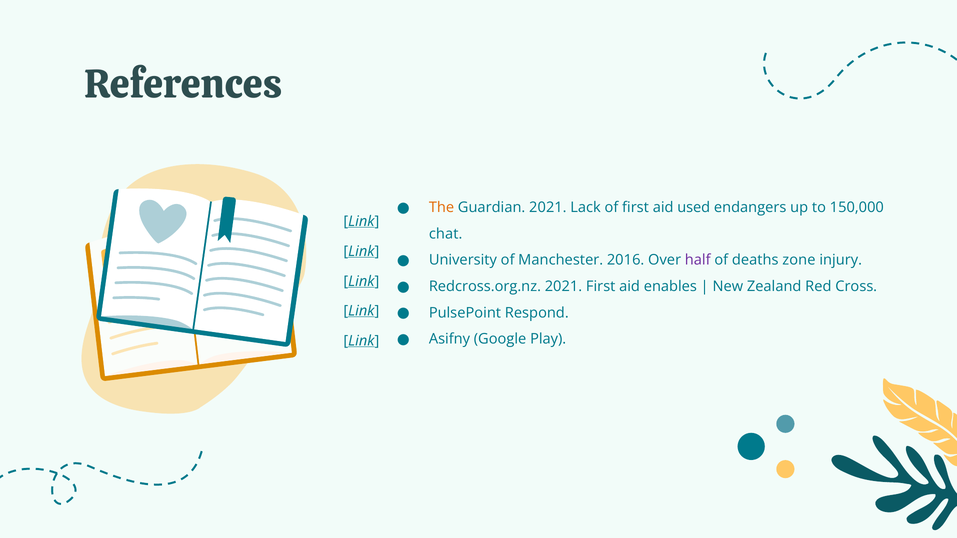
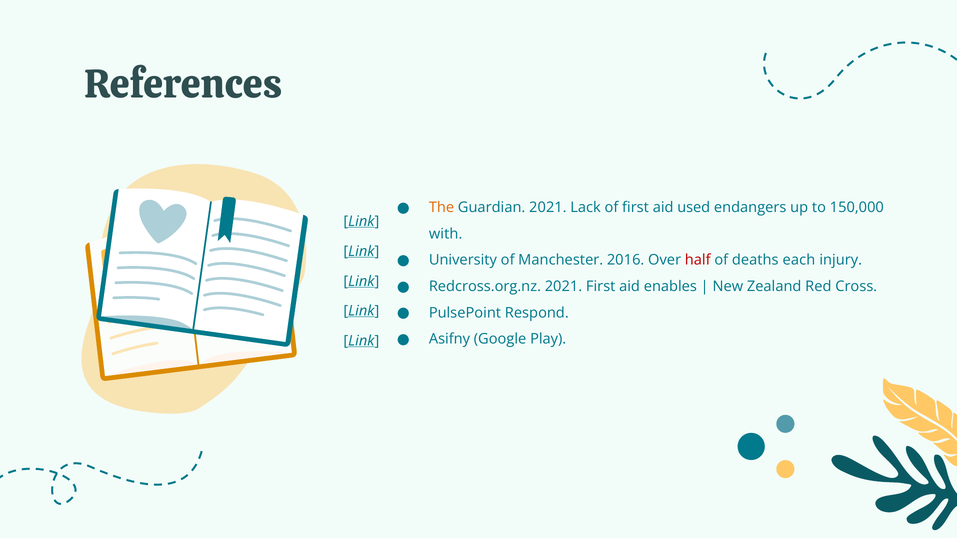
chat: chat -> with
half colour: purple -> red
zone: zone -> each
